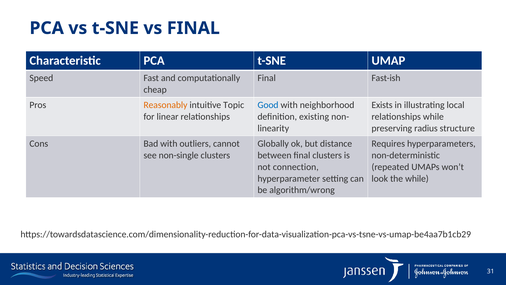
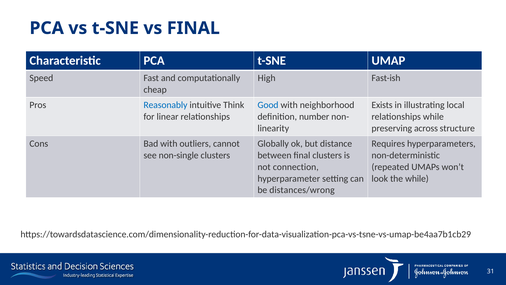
Final at (267, 78): Final -> High
Reasonably colour: orange -> blue
Topic: Topic -> Think
existing: existing -> number
radius: radius -> across
algorithm/wrong: algorithm/wrong -> distances/wrong
